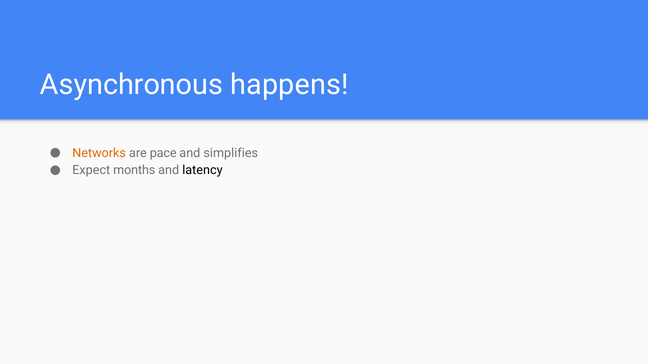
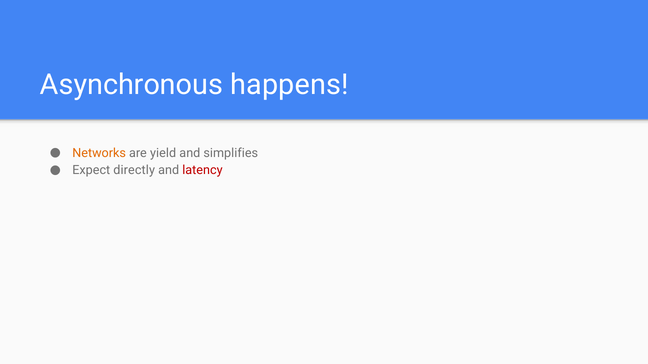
pace: pace -> yield
months: months -> directly
latency colour: black -> red
